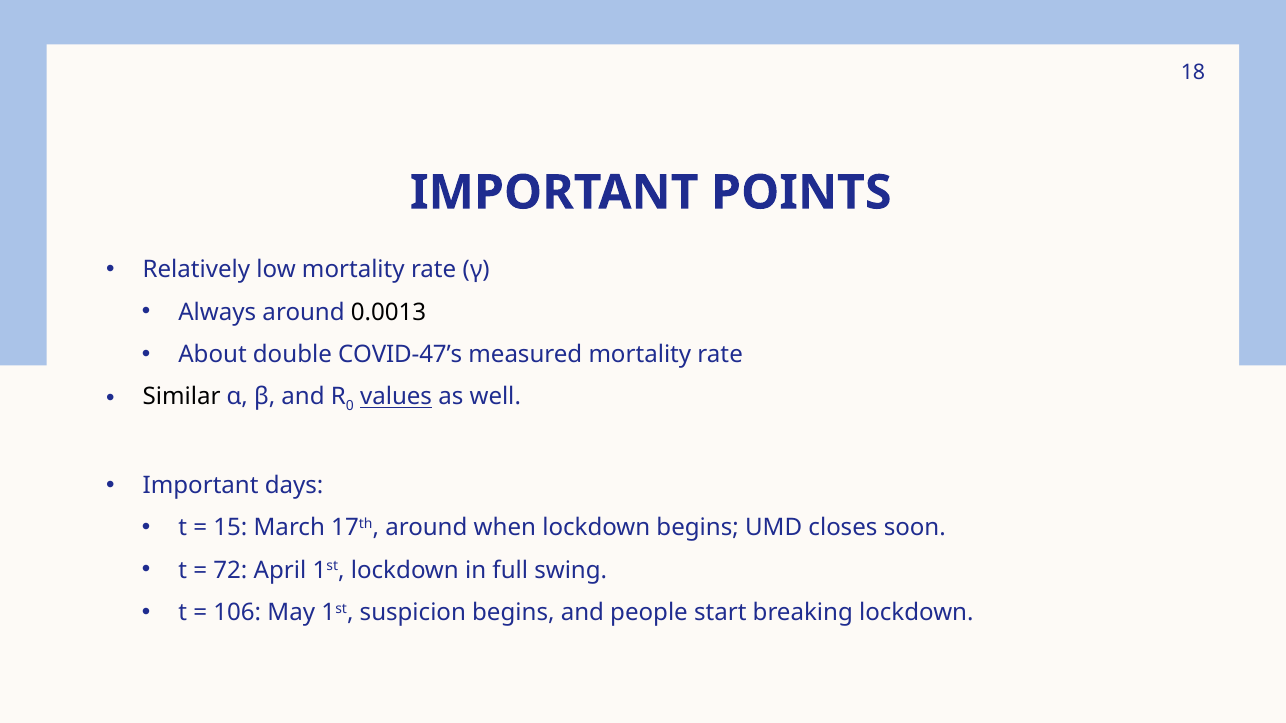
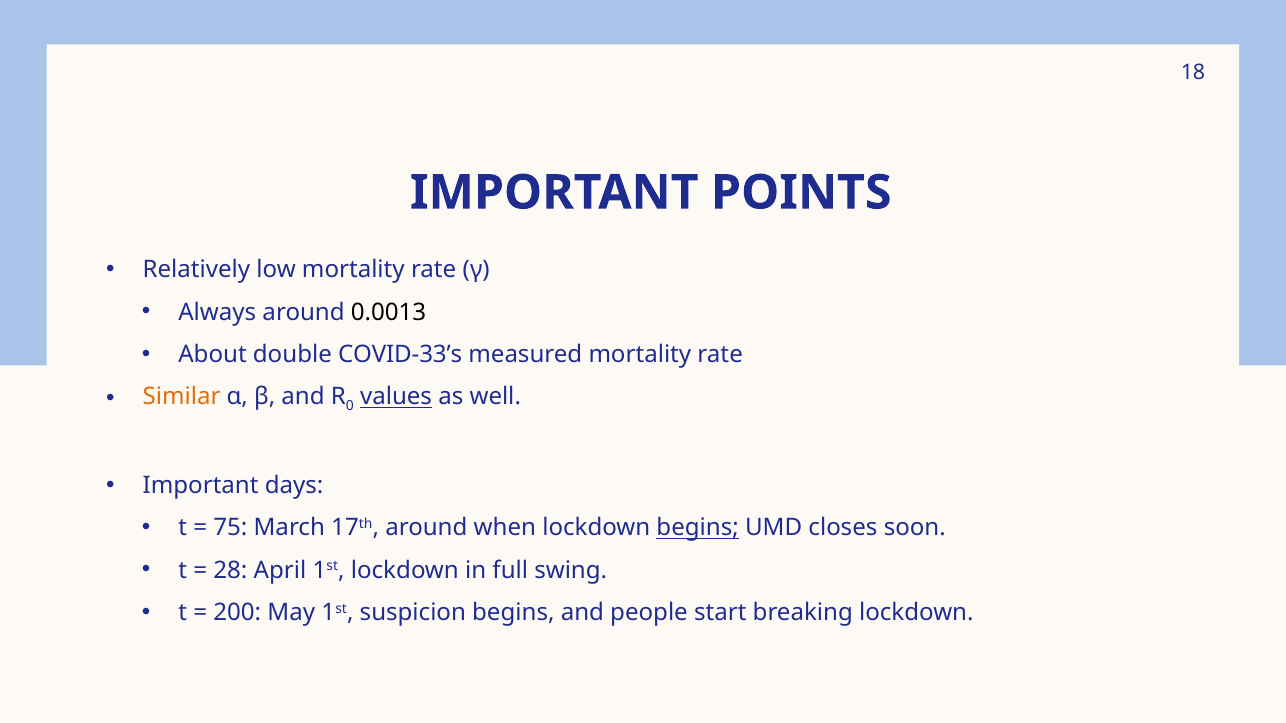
COVID-47’s: COVID-47’s -> COVID-33’s
Similar colour: black -> orange
15: 15 -> 75
begins at (698, 528) underline: none -> present
72: 72 -> 28
106: 106 -> 200
